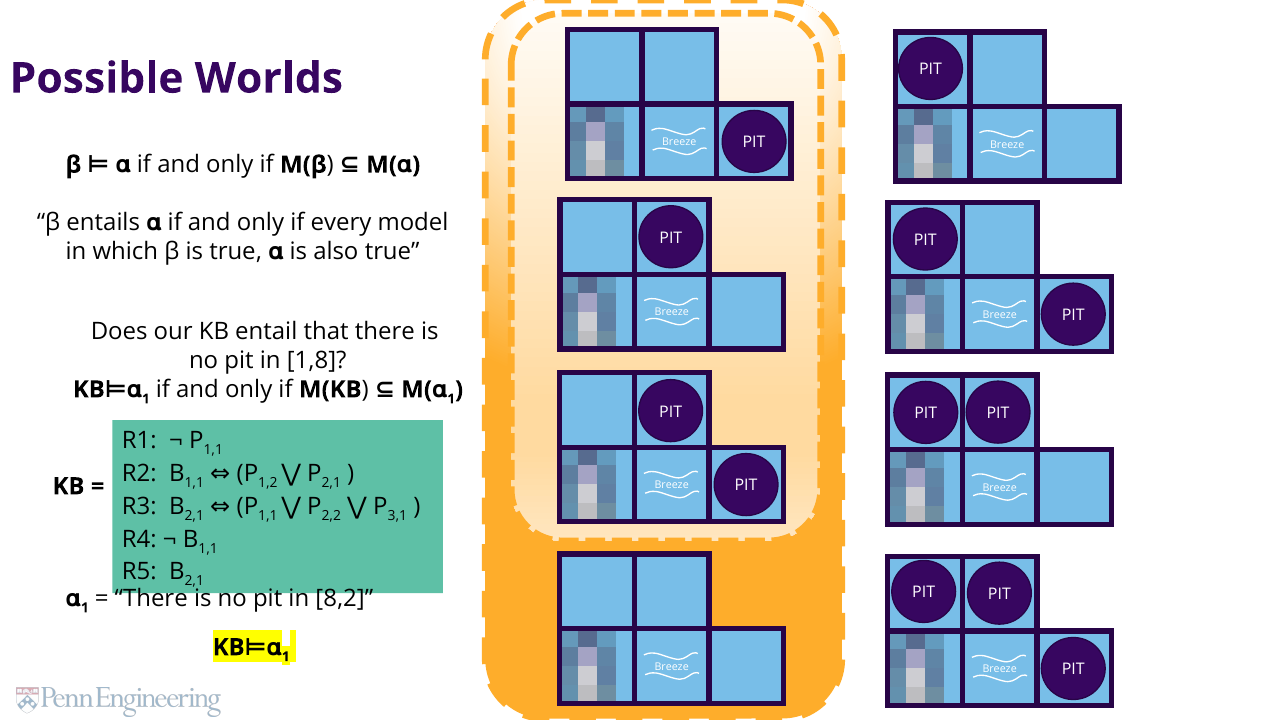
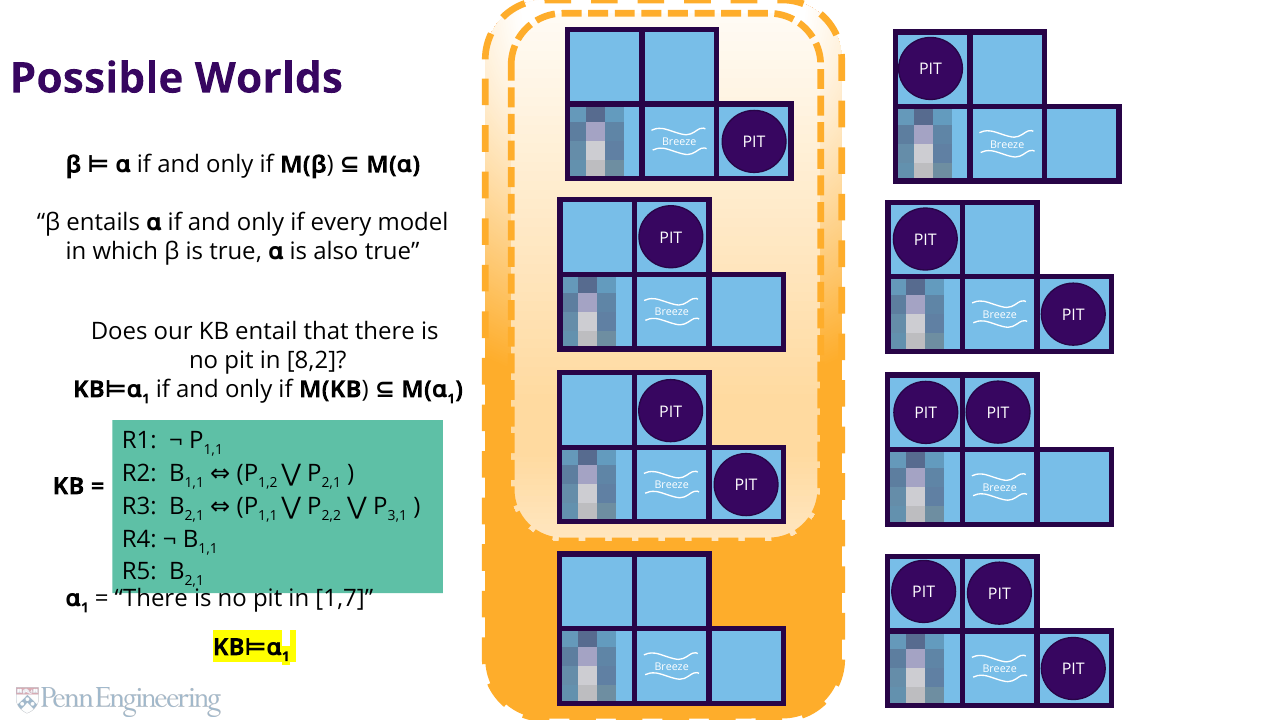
1,8: 1,8 -> 8,2
8,2: 8,2 -> 1,7
